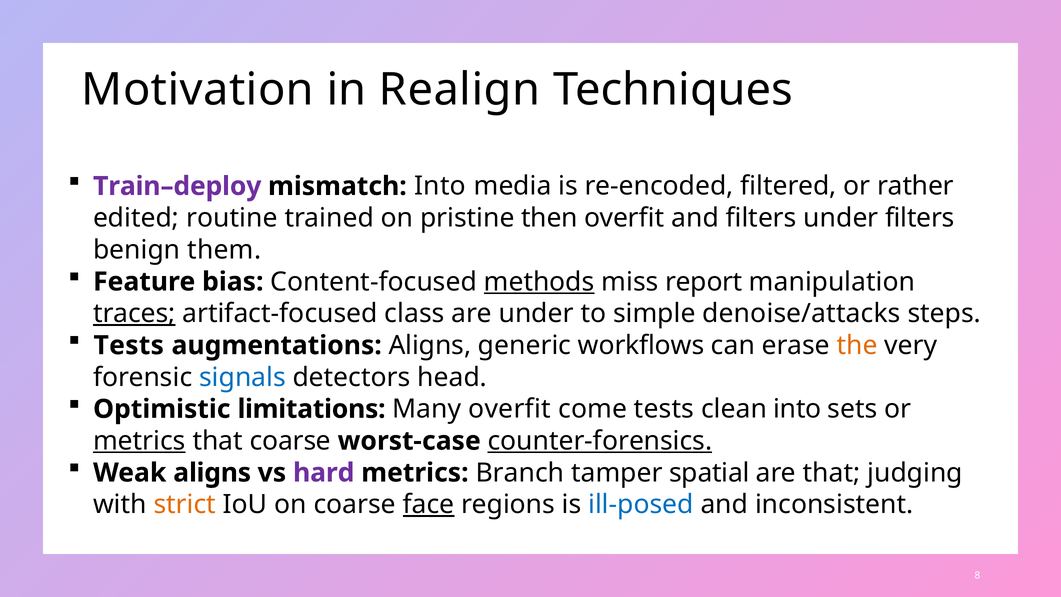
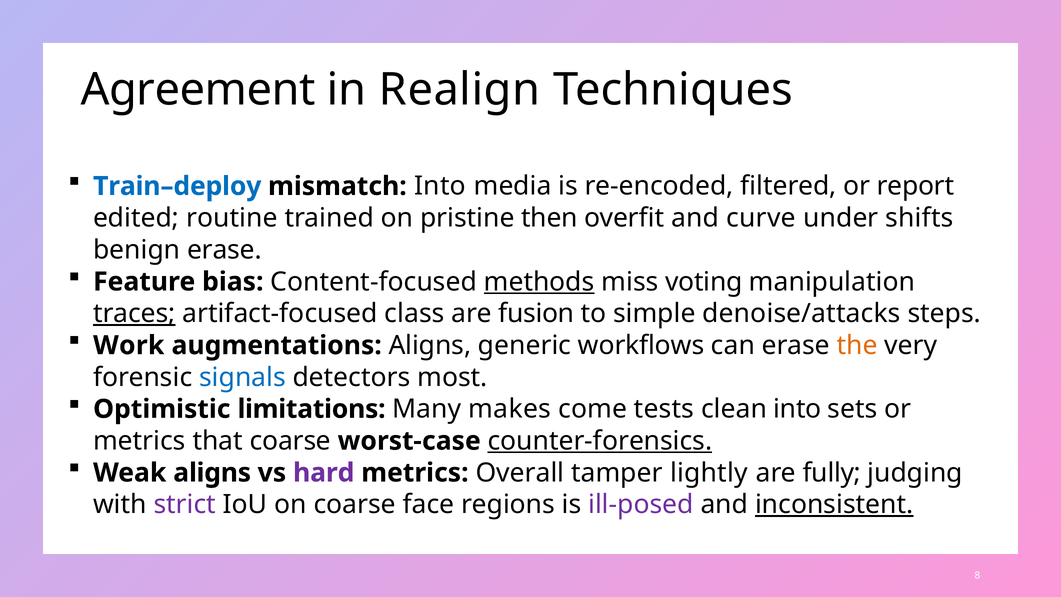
Motivation: Motivation -> Agreement
Train–deploy colour: purple -> blue
rather: rather -> report
and filters: filters -> curve
under filters: filters -> shifts
benign them: them -> erase
report: report -> voting
are under: under -> fusion
Tests at (129, 345): Tests -> Work
head: head -> most
Many overfit: overfit -> makes
metrics at (139, 441) underline: present -> none
Branch: Branch -> Overall
spatial: spatial -> lightly
are that: that -> fully
strict colour: orange -> purple
face underline: present -> none
ill-posed colour: blue -> purple
inconsistent underline: none -> present
